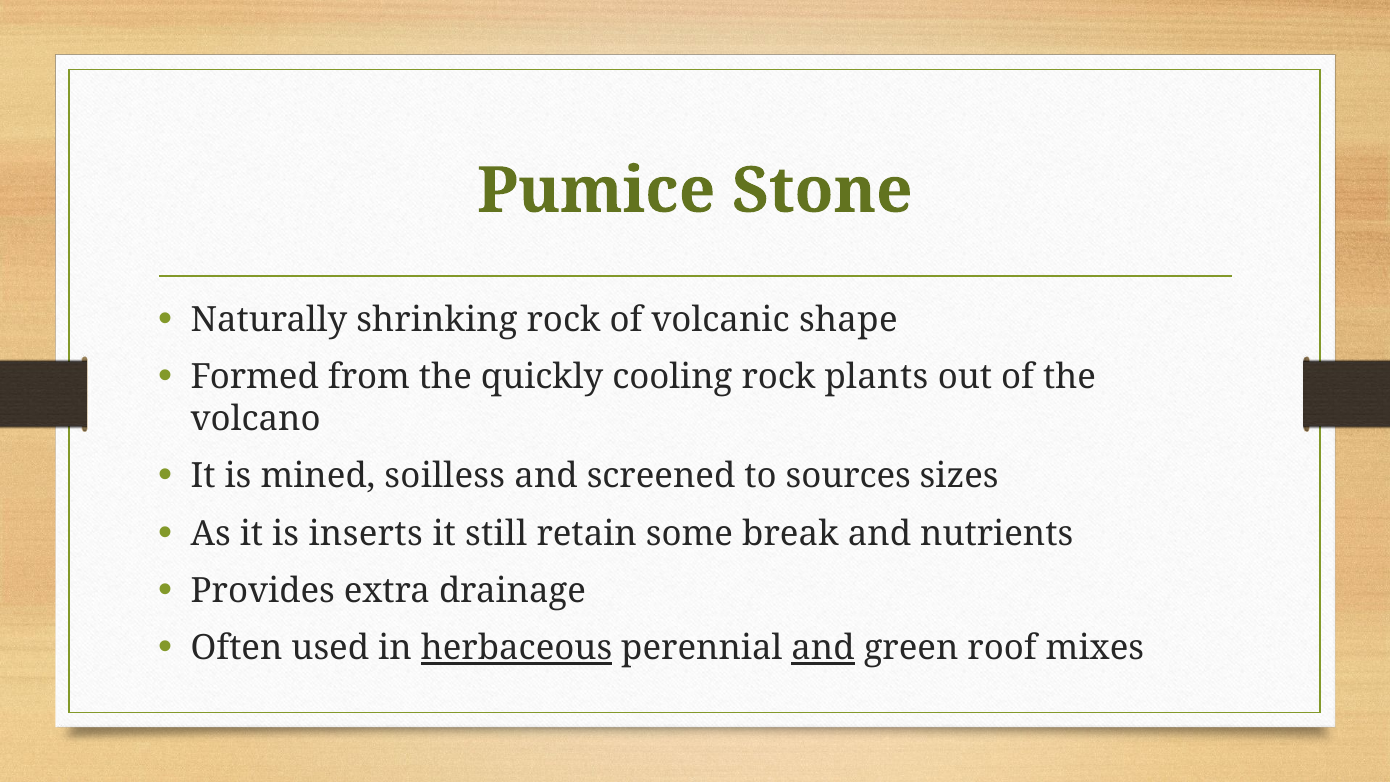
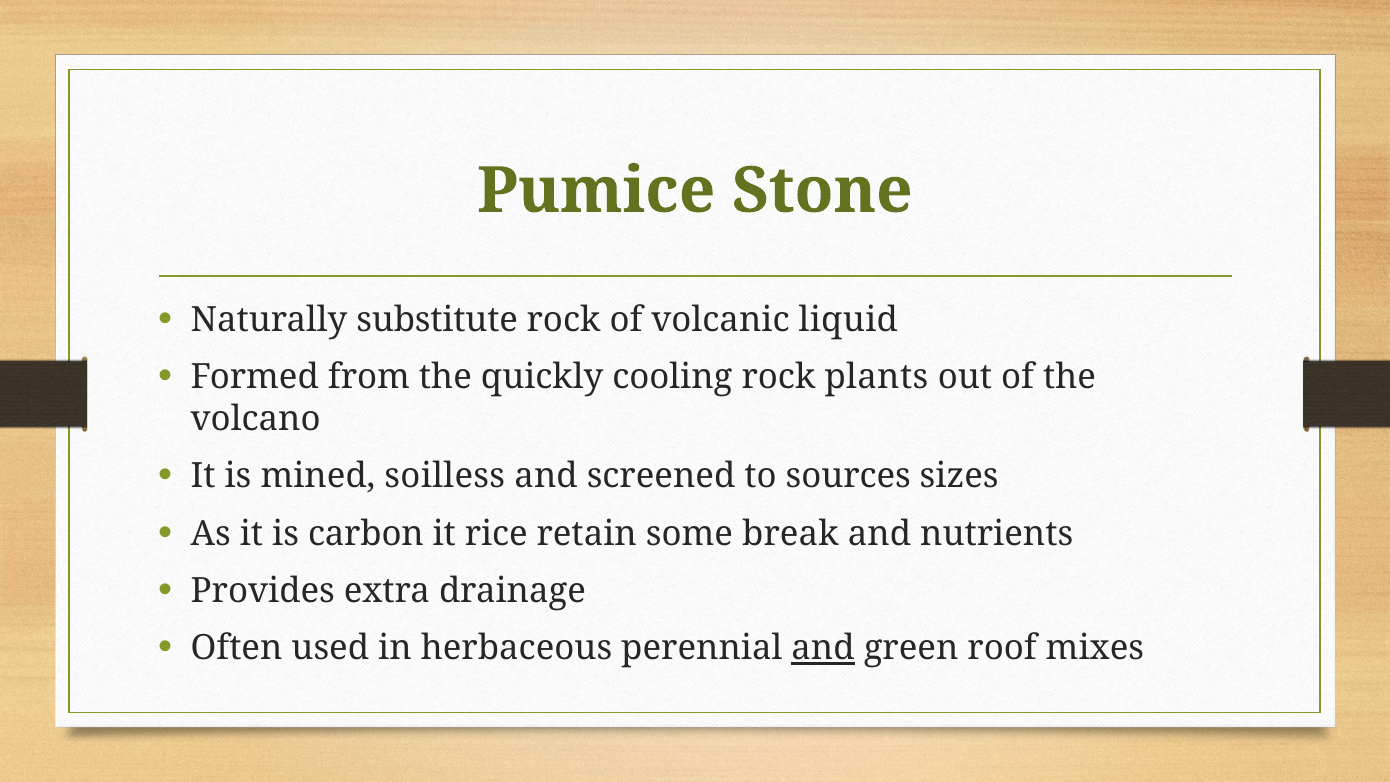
shrinking: shrinking -> substitute
shape: shape -> liquid
inserts: inserts -> carbon
still: still -> rice
herbaceous underline: present -> none
